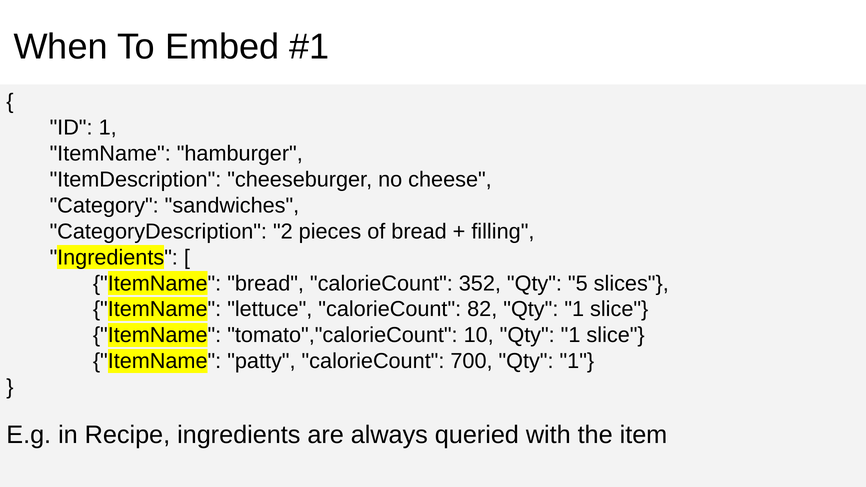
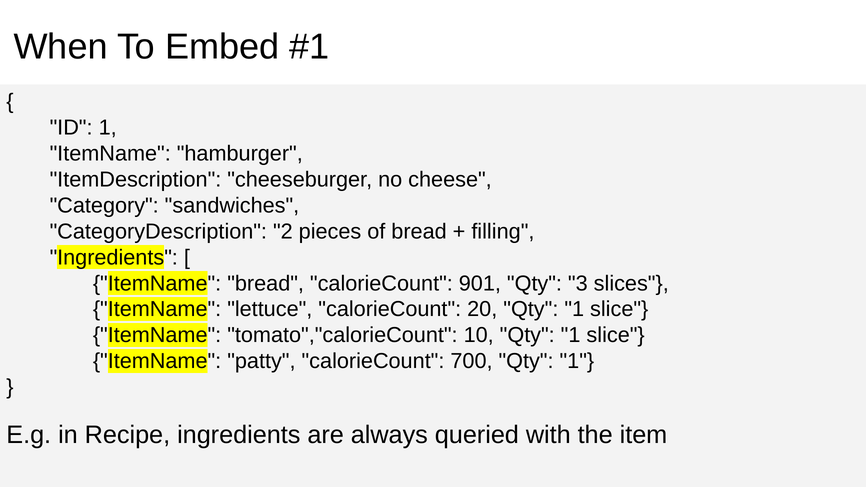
352: 352 -> 901
5: 5 -> 3
82: 82 -> 20
